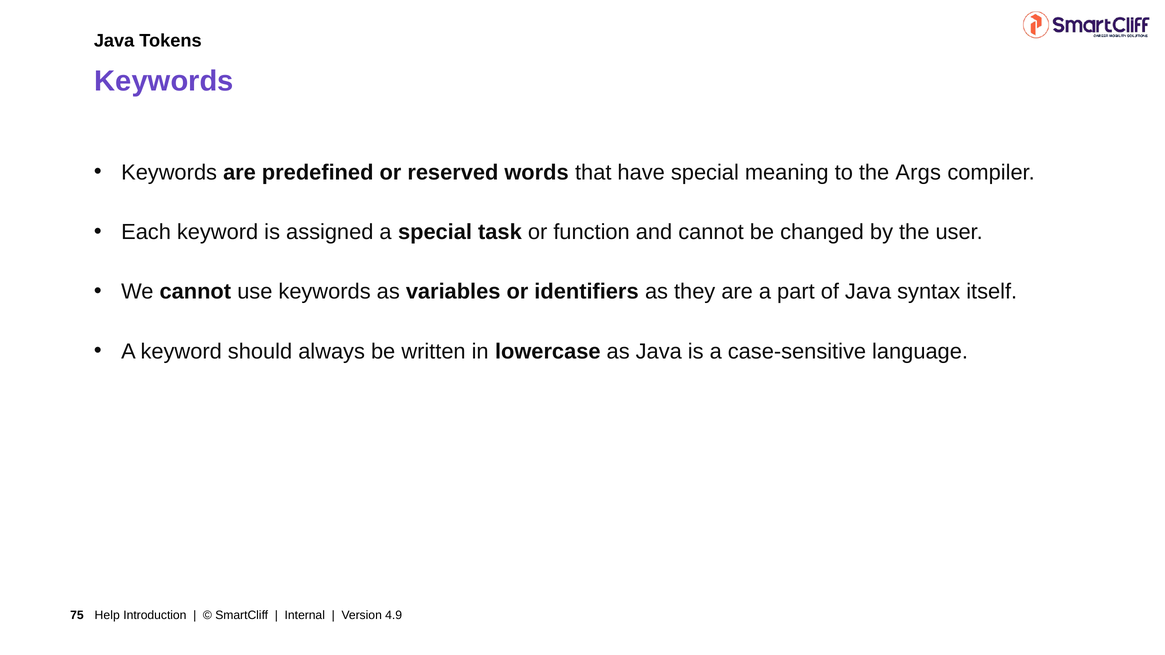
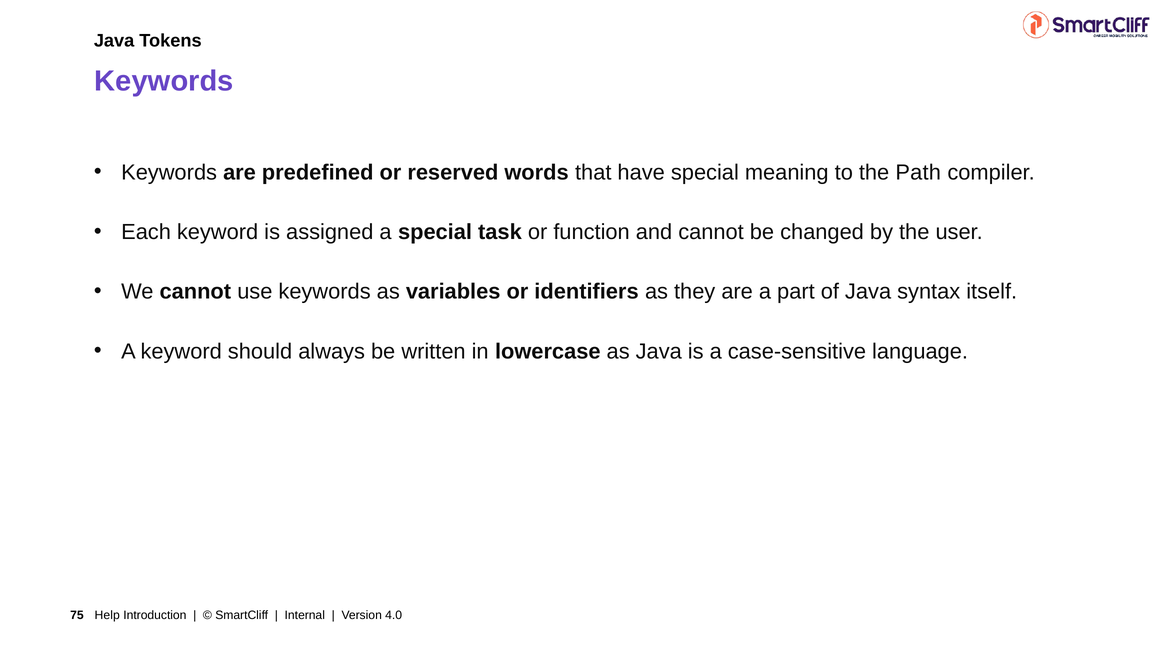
Args: Args -> Path
4.9: 4.9 -> 4.0
